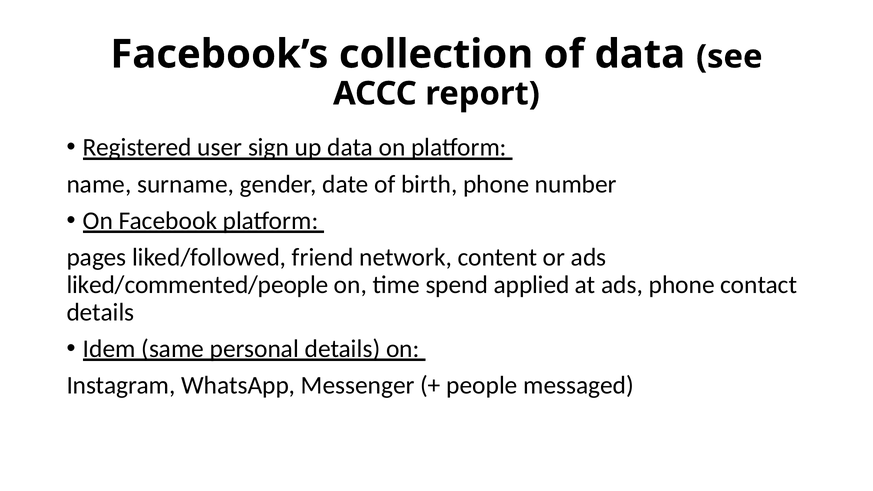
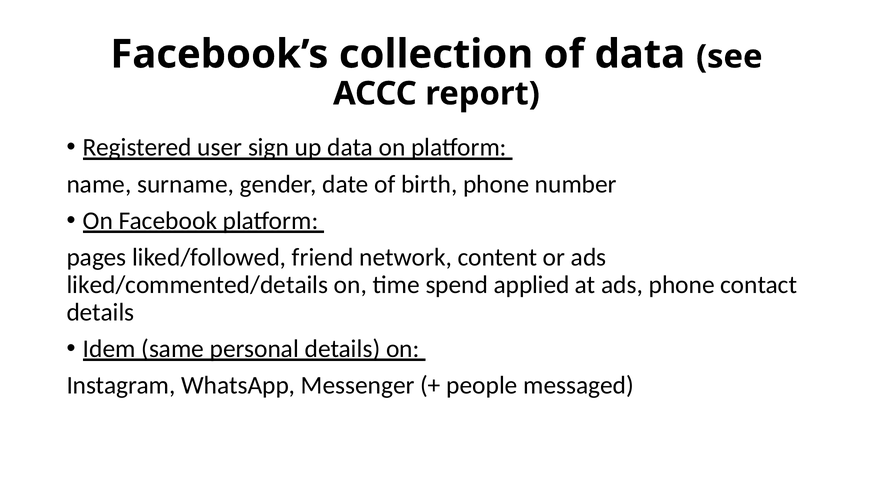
liked/commented/people: liked/commented/people -> liked/commented/details
